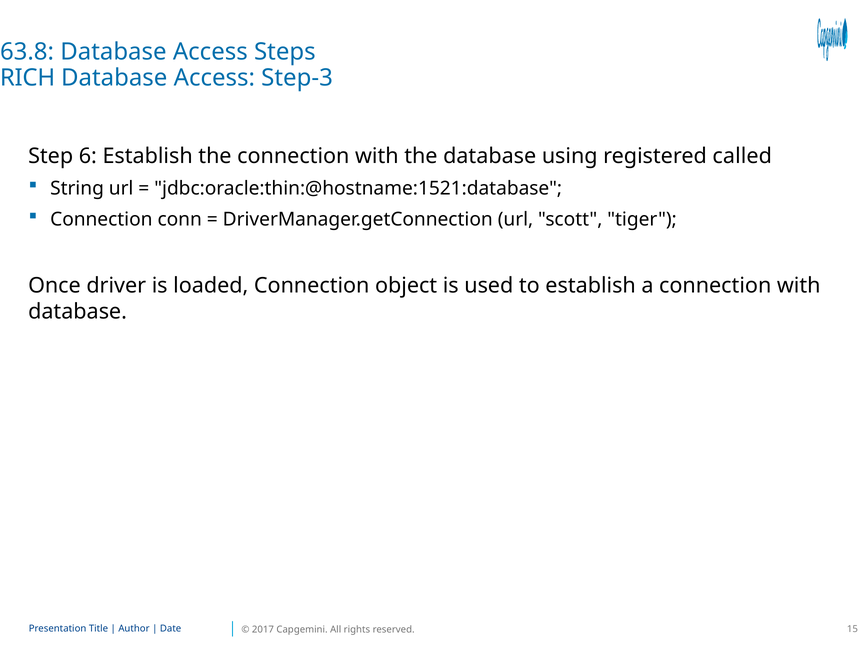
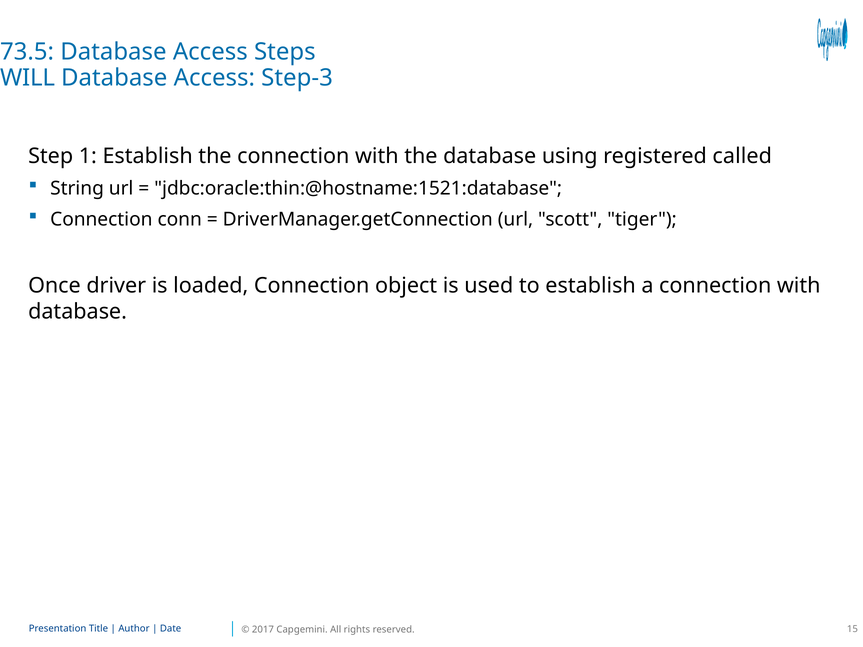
63.8: 63.8 -> 73.5
RICH: RICH -> WILL
6: 6 -> 1
